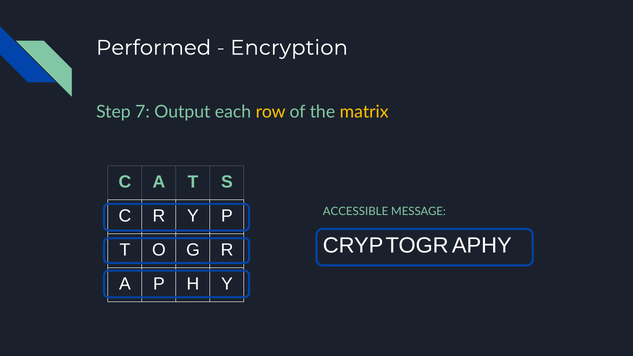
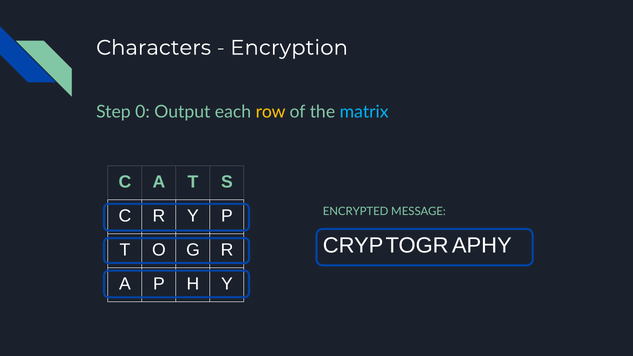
Performed: Performed -> Characters
7: 7 -> 0
matrix colour: yellow -> light blue
ACCESSIBLE: ACCESSIBLE -> ENCRYPTED
